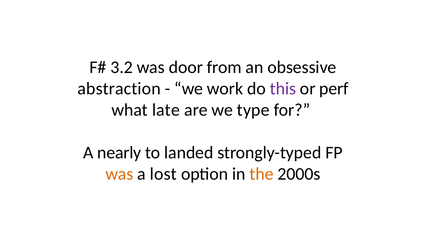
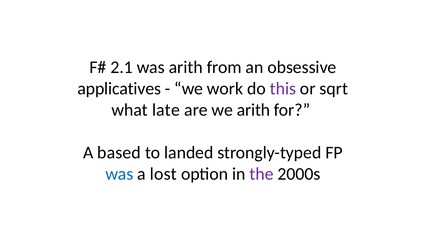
3.2: 3.2 -> 2.1
was door: door -> arith
abstraction: abstraction -> applicatives
perf: perf -> sqrt
we type: type -> arith
nearly: nearly -> based
was at (119, 174) colour: orange -> blue
the colour: orange -> purple
